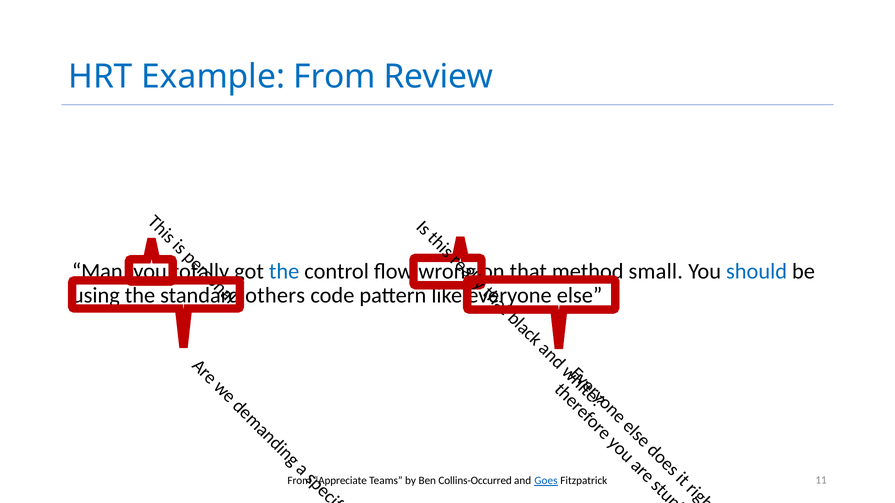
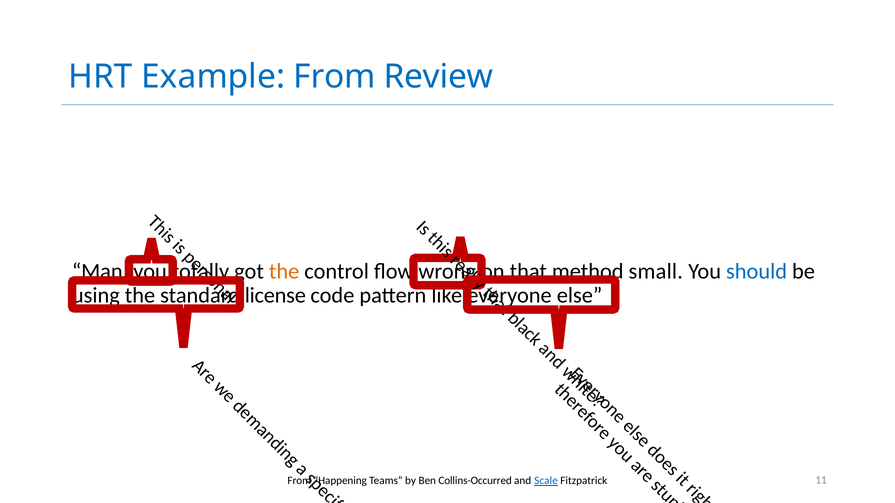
the at (284, 272) colour: blue -> orange
others: others -> license
Appreciate: Appreciate -> Happening
Goes: Goes -> Scale
